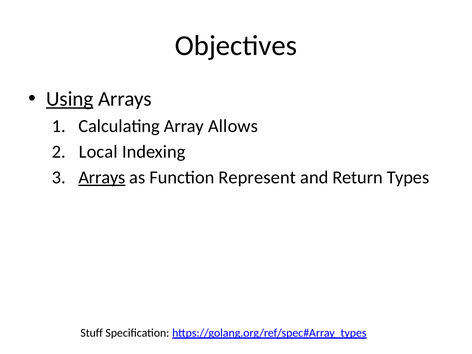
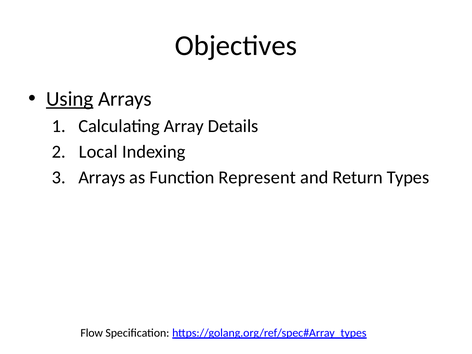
Allows: Allows -> Details
Arrays at (102, 177) underline: present -> none
Stuff: Stuff -> Flow
